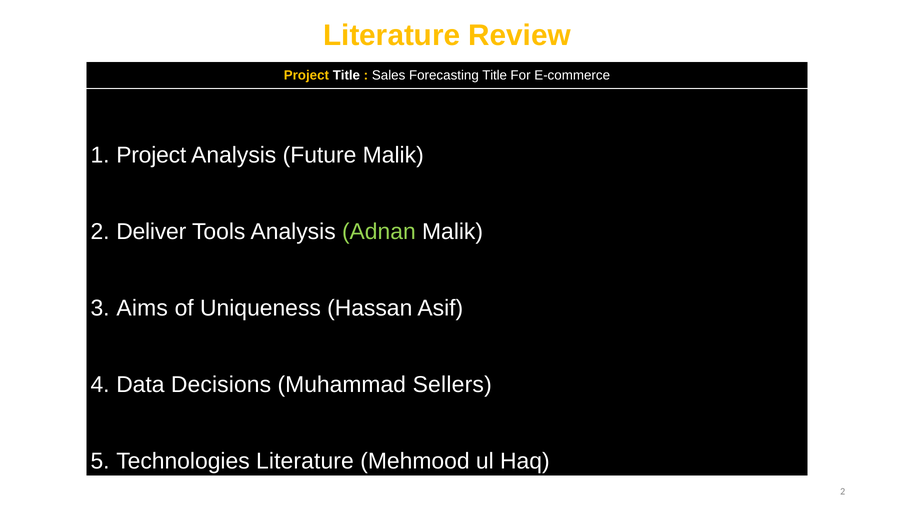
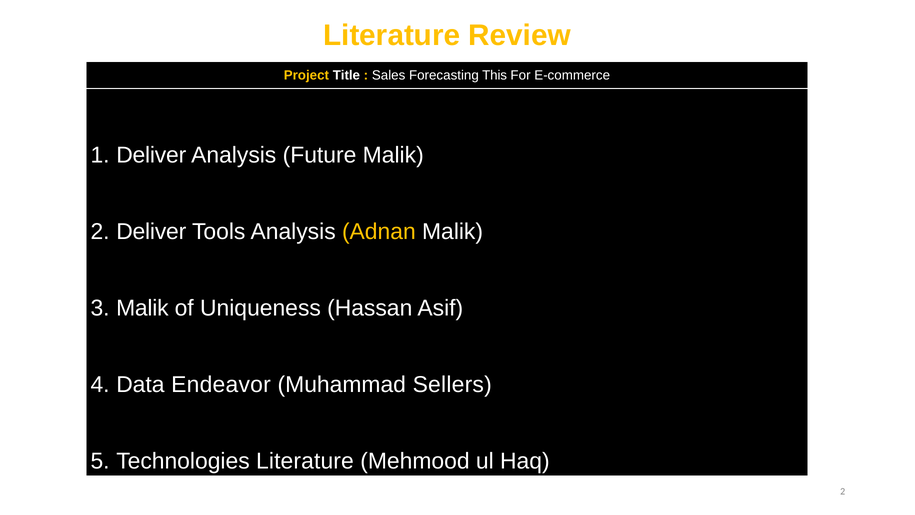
Forecasting Title: Title -> This
Project at (151, 155): Project -> Deliver
Adnan colour: light green -> yellow
Aims at (142, 308): Aims -> Malik
Decisions: Decisions -> Endeavor
